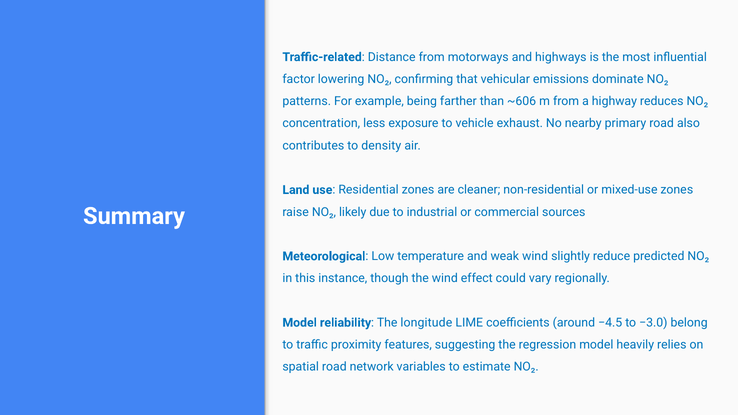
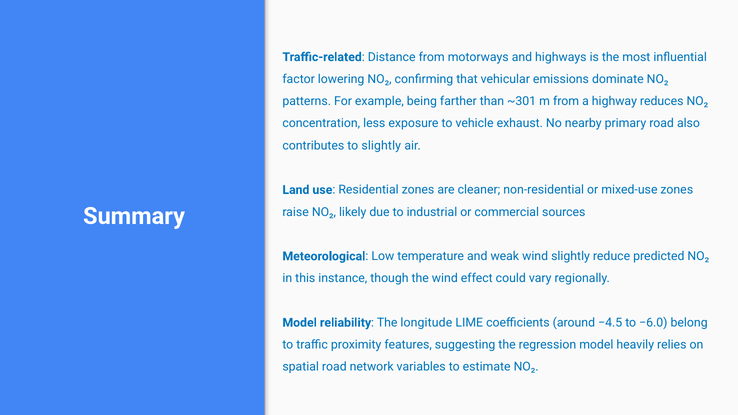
~606: ~606 -> ~301
to density: density -> slightly
−3.0: −3.0 -> −6.0
